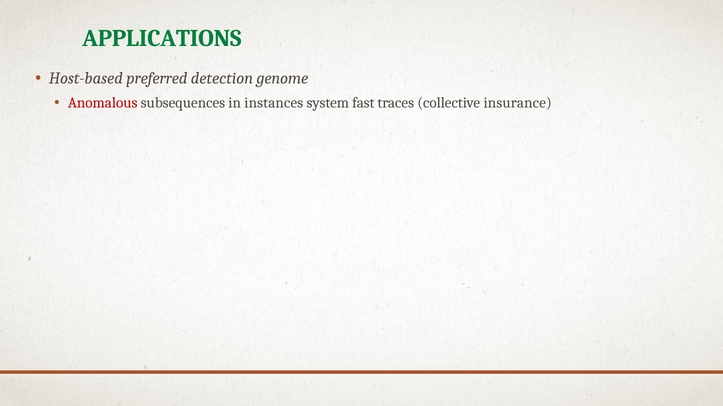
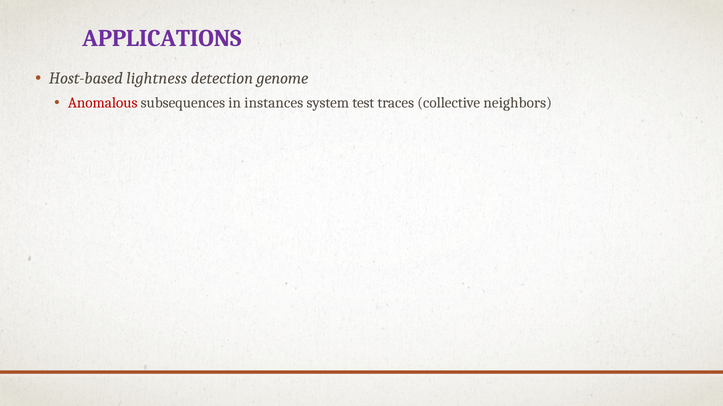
APPLICATIONS colour: green -> purple
preferred: preferred -> lightness
fast: fast -> test
insurance: insurance -> neighbors
